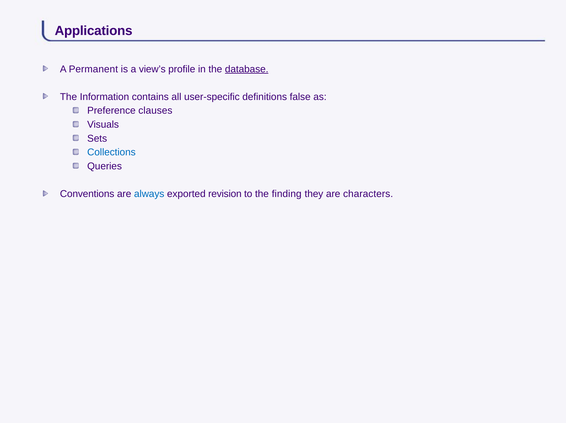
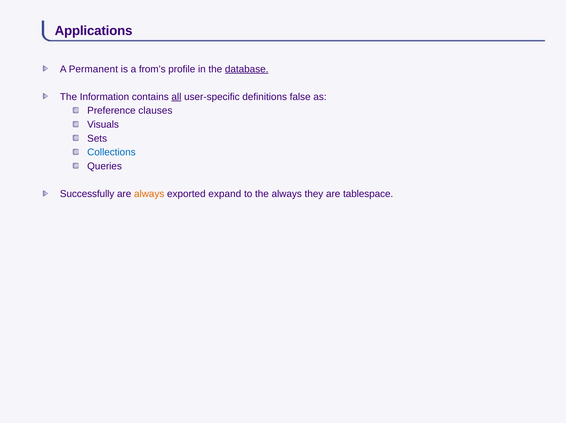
view’s: view’s -> from’s
all underline: none -> present
Conventions: Conventions -> Successfully
always at (149, 194) colour: blue -> orange
revision: revision -> expand
the finding: finding -> always
characters: characters -> tablespace
